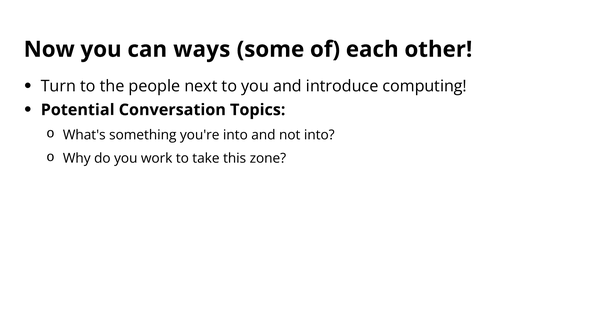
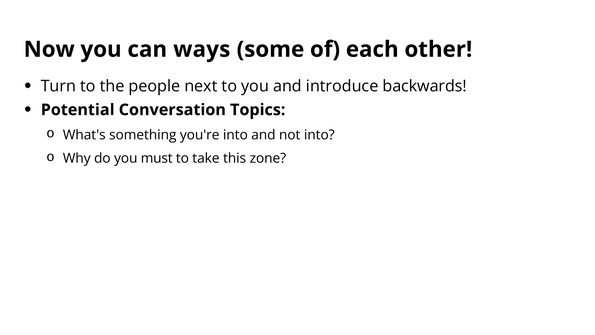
computing: computing -> backwards
work: work -> must
